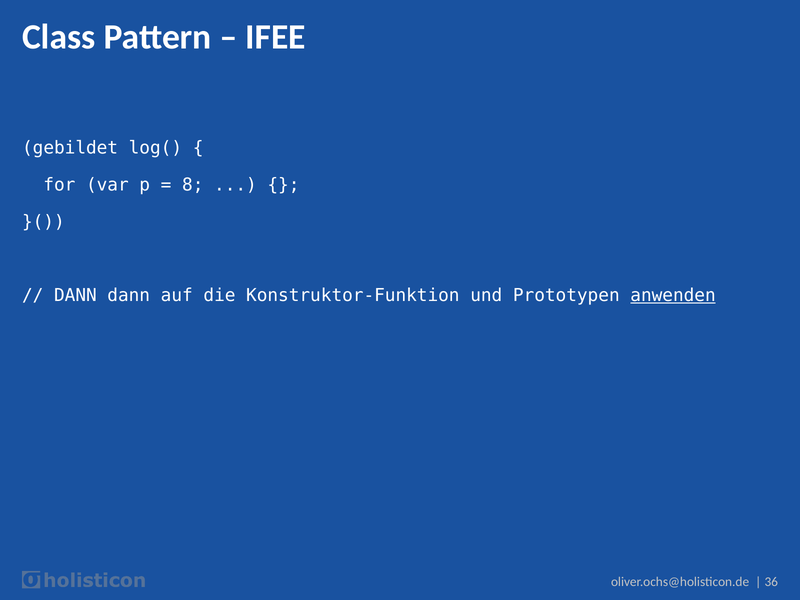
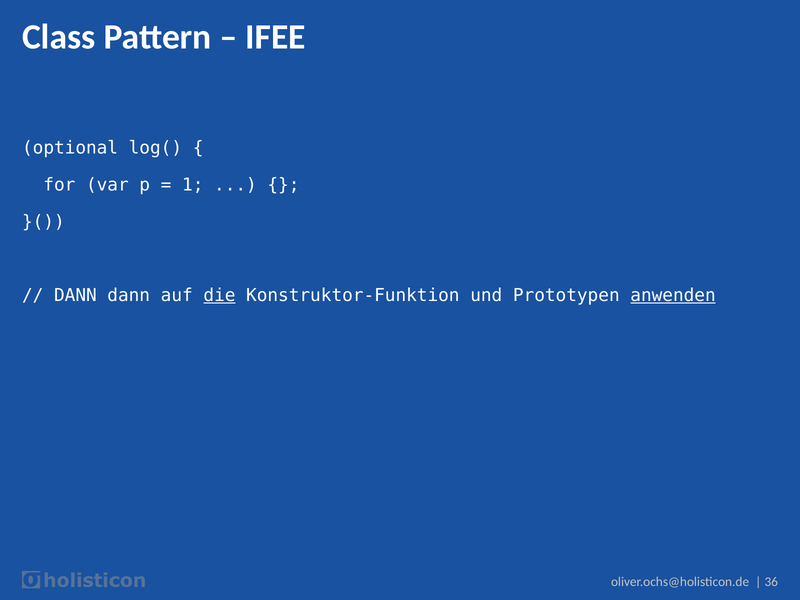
gebildet: gebildet -> optional
8: 8 -> 1
die underline: none -> present
